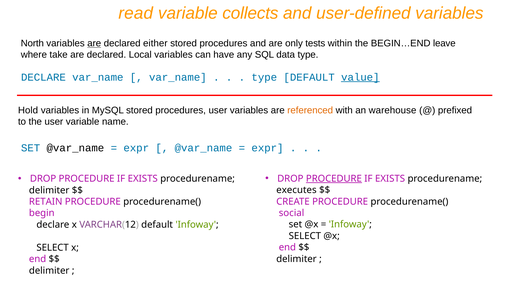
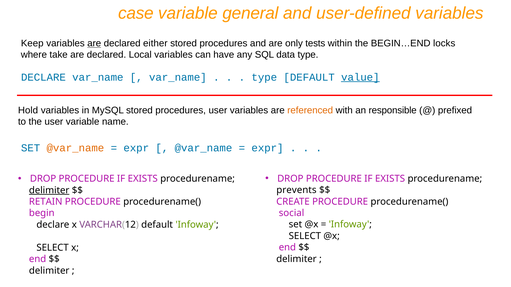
read: read -> case
collects: collects -> general
North: North -> Keep
leave: leave -> locks
warehouse: warehouse -> responsible
@var_name at (75, 148) colour: black -> orange
PROCEDURE at (334, 179) underline: present -> none
executes: executes -> prevents
delimiter at (49, 190) underline: none -> present
